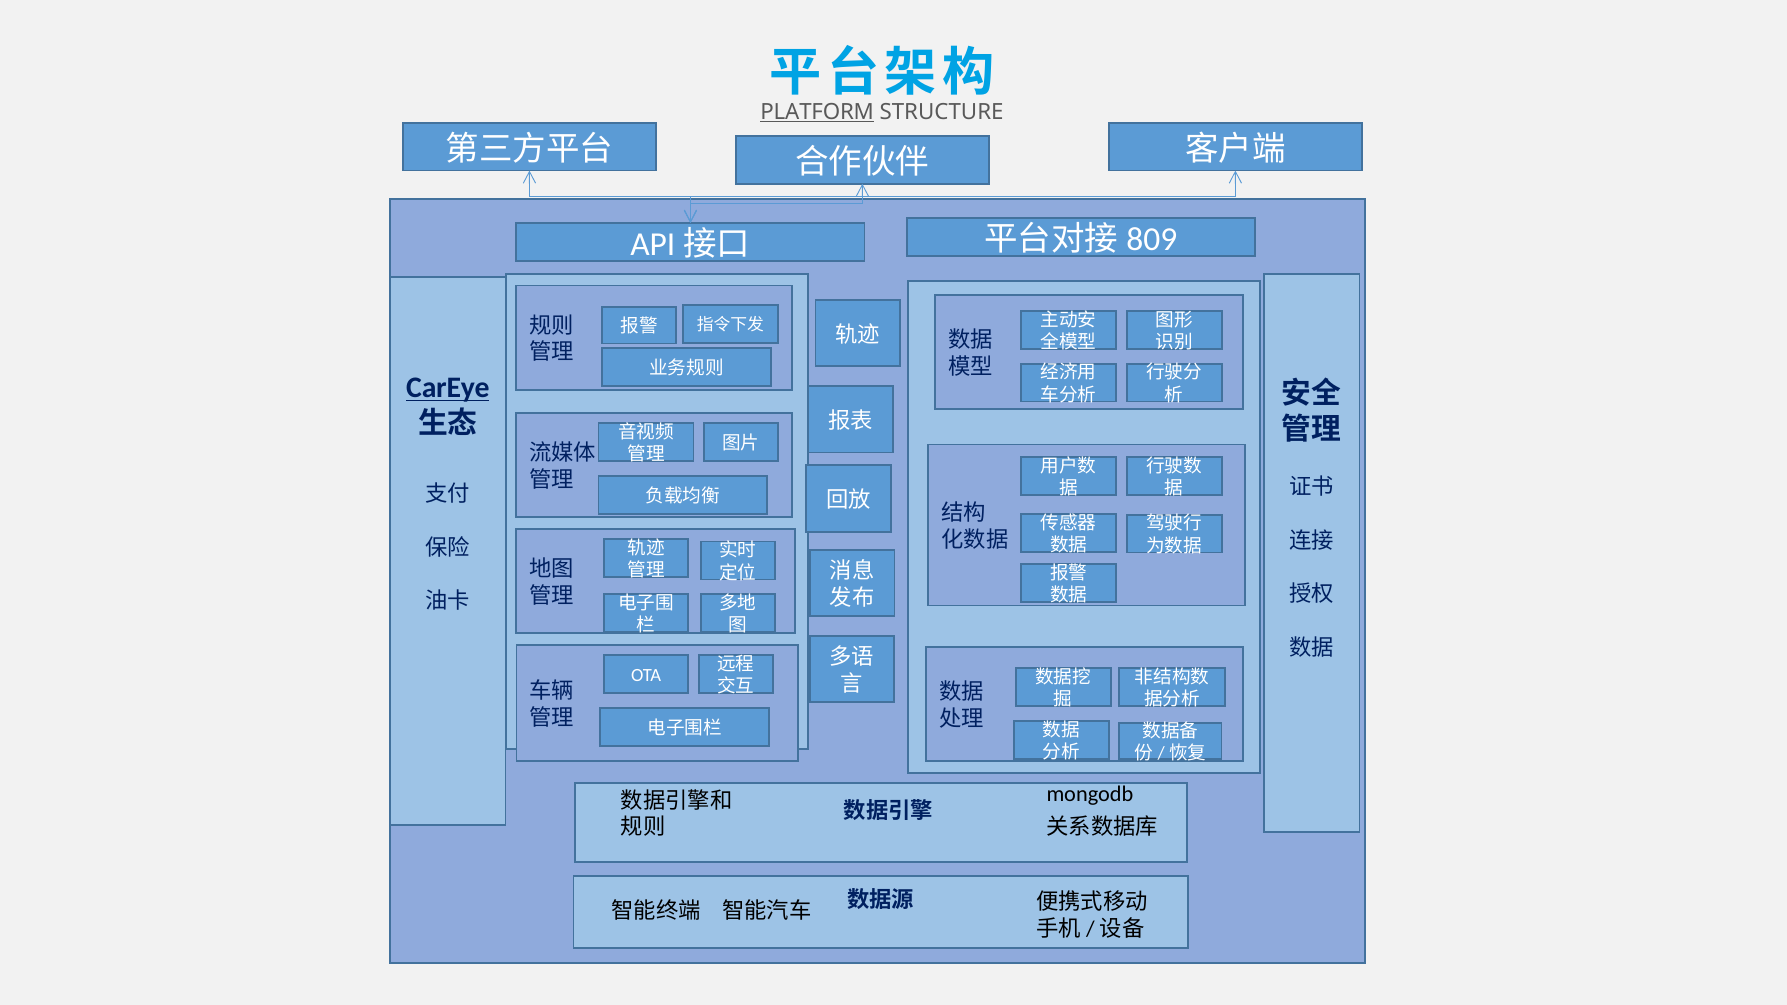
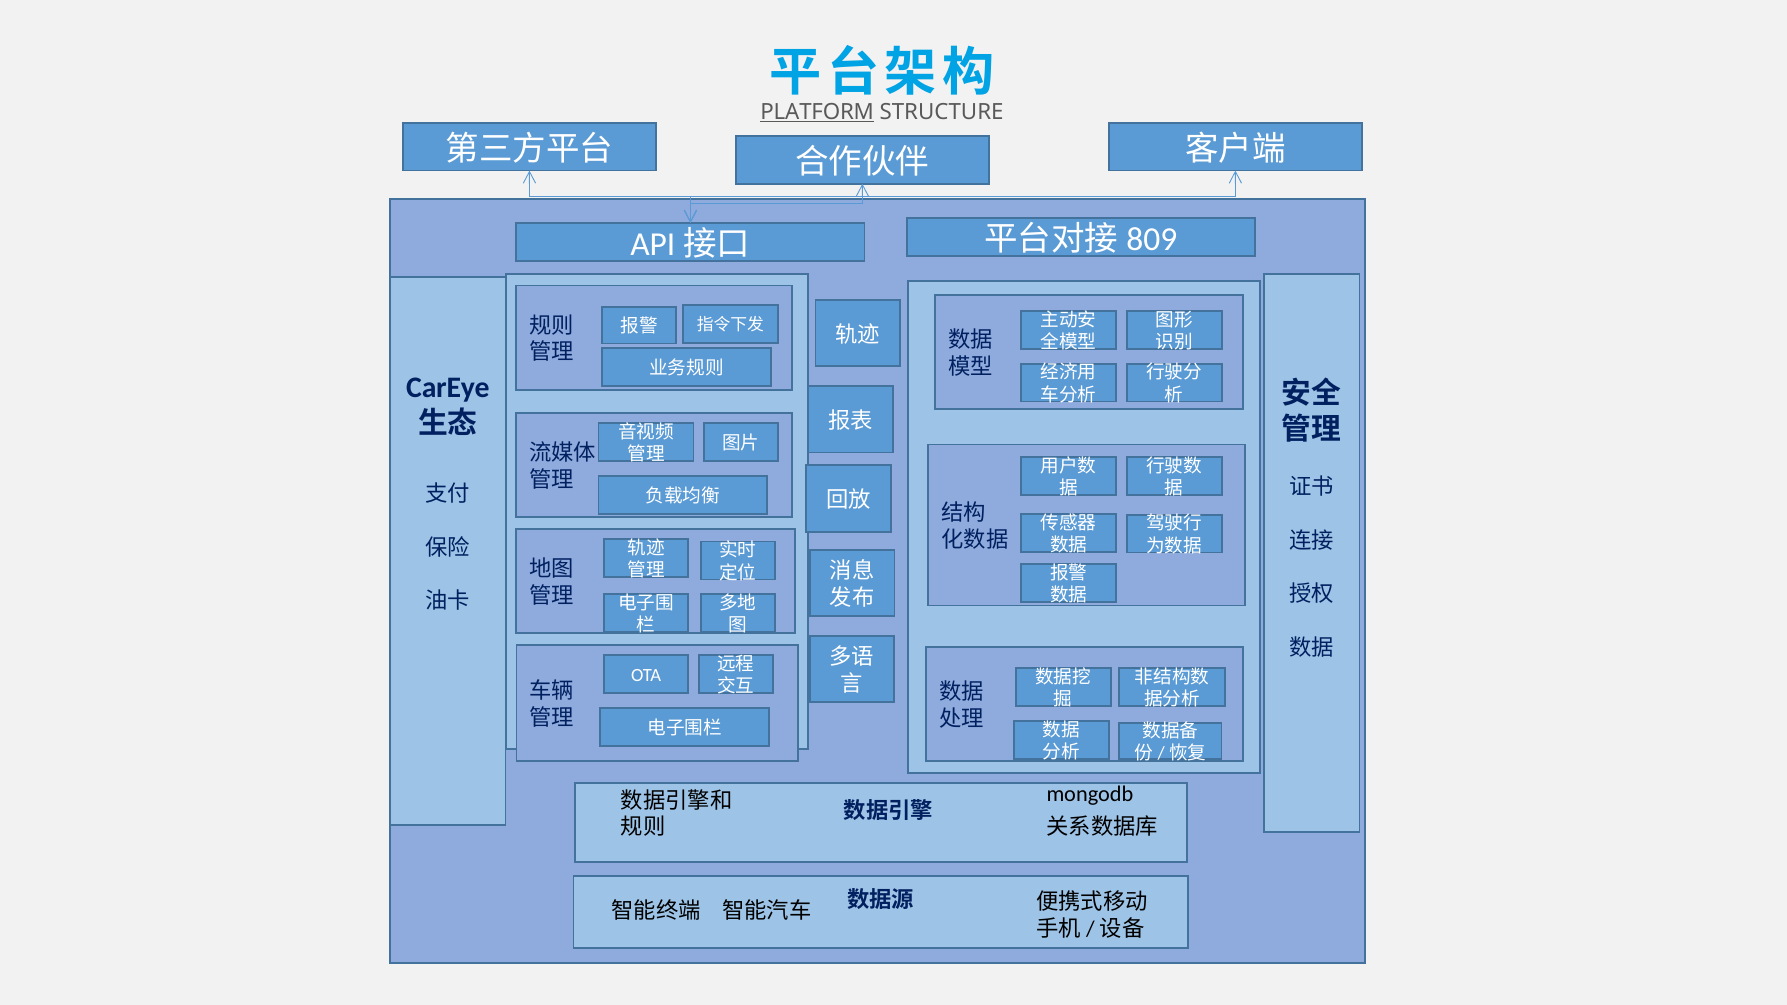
CarEye underline: present -> none
